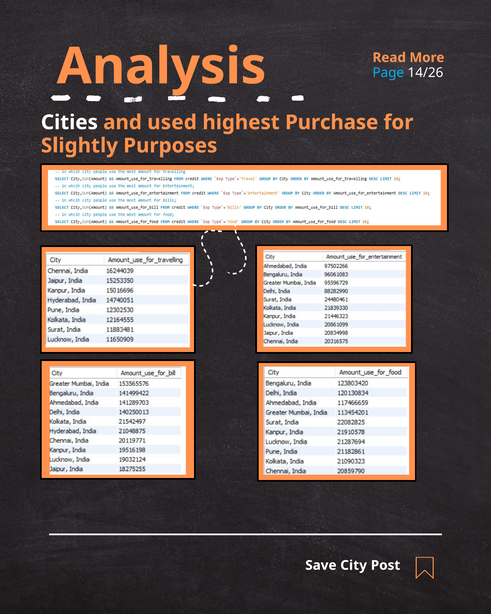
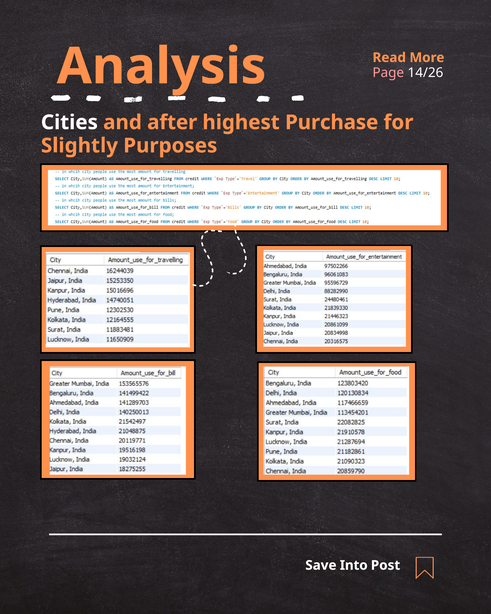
Page colour: light blue -> pink
used: used -> after
City: City -> Into
